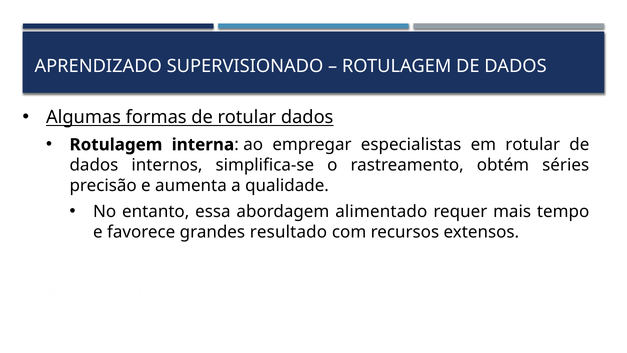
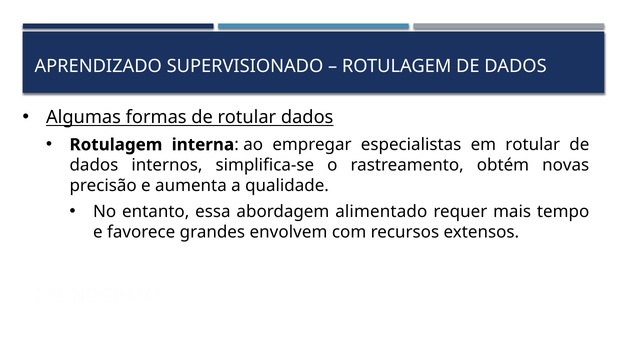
séries: séries -> novas
resultado: resultado -> envolvem
